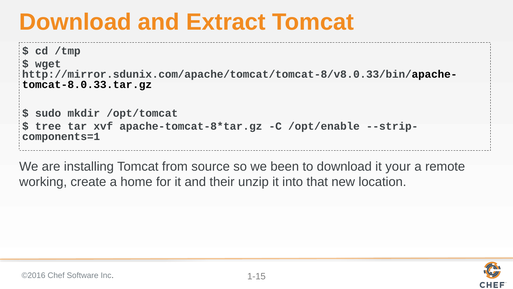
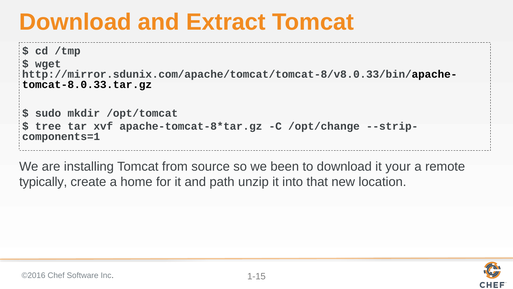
/opt/enable: /opt/enable -> /opt/change
working: working -> typically
their: their -> path
